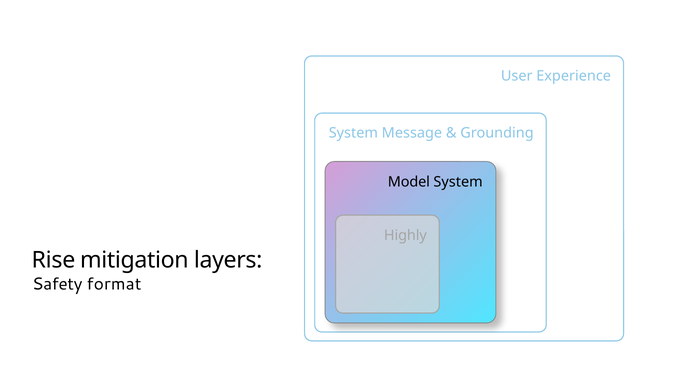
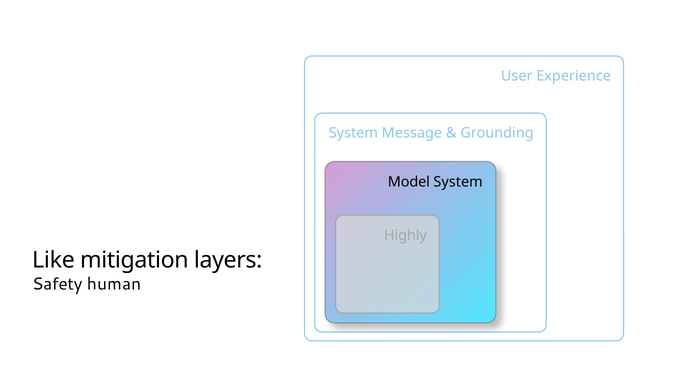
Rise: Rise -> Like
format: format -> human
